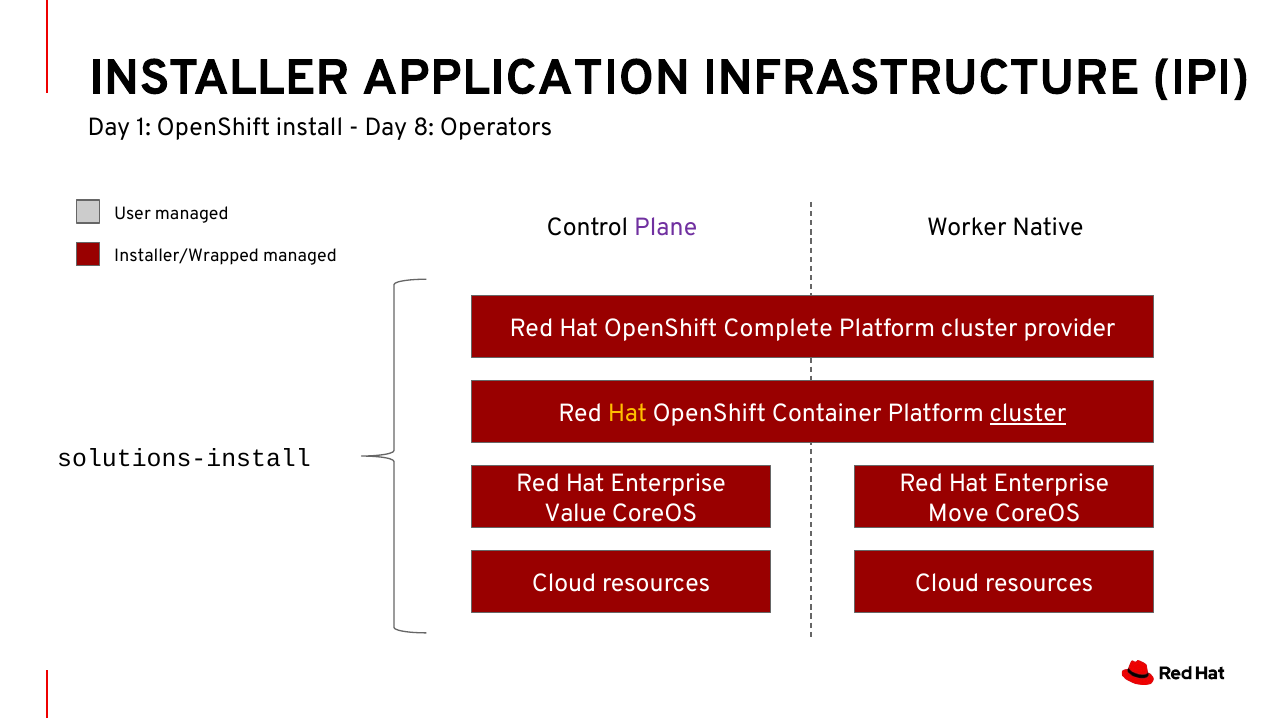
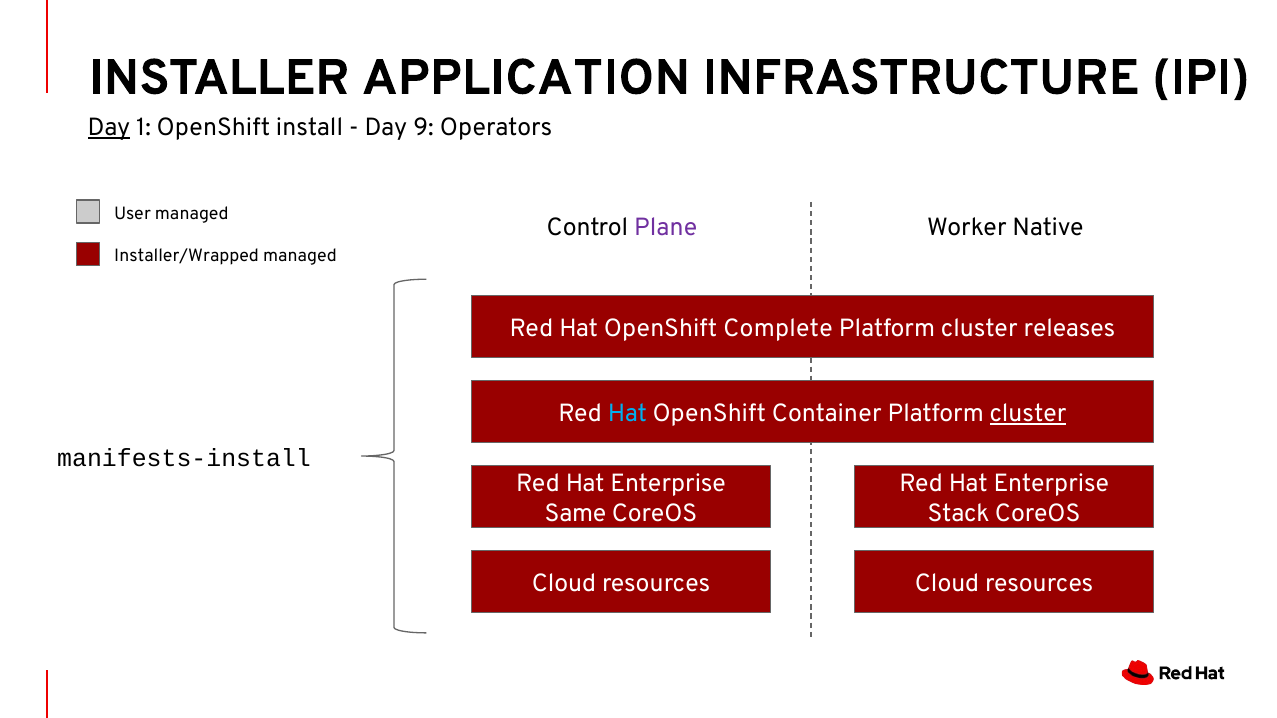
Day at (109, 127) underline: none -> present
8: 8 -> 9
provider: provider -> releases
Hat at (627, 413) colour: yellow -> light blue
solutions-install: solutions-install -> manifests-install
Value: Value -> Same
Move: Move -> Stack
